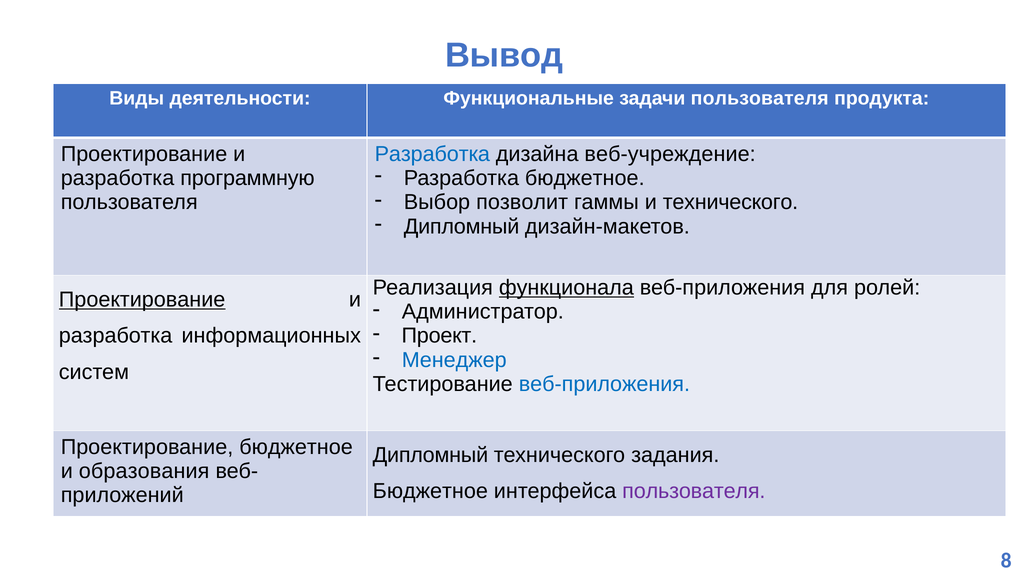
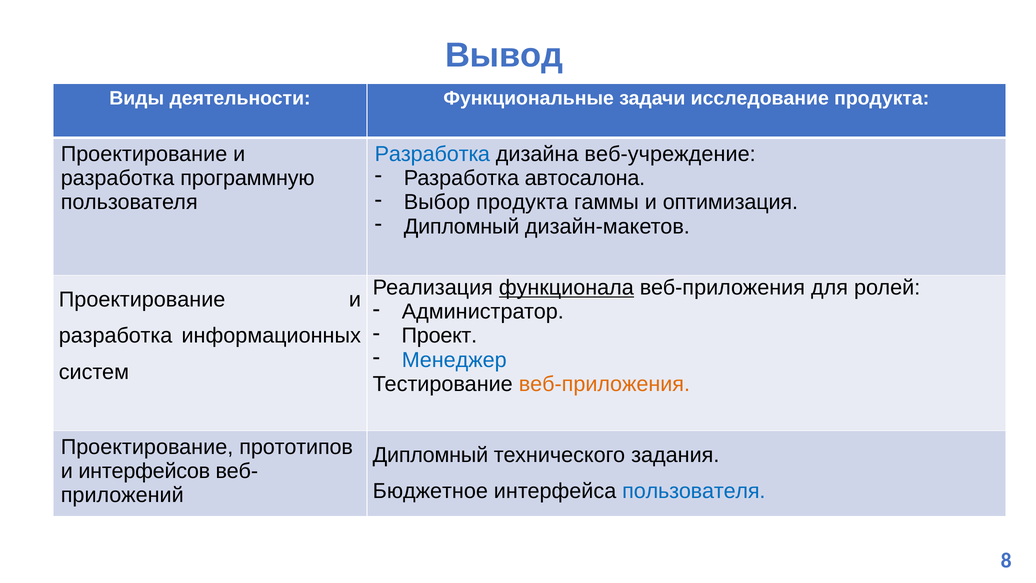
задачи пользователя: пользователя -> исследование
Разработка бюджетное: бюджетное -> автосалона
Выбор позволит: позволит -> продукта
и технического: технического -> оптимизация
Проектирование at (142, 300) underline: present -> none
веб-приложения at (604, 384) colour: blue -> orange
Проектирование бюджетное: бюджетное -> прототипов
образования: образования -> интерфейсов
пользователя at (694, 491) colour: purple -> blue
